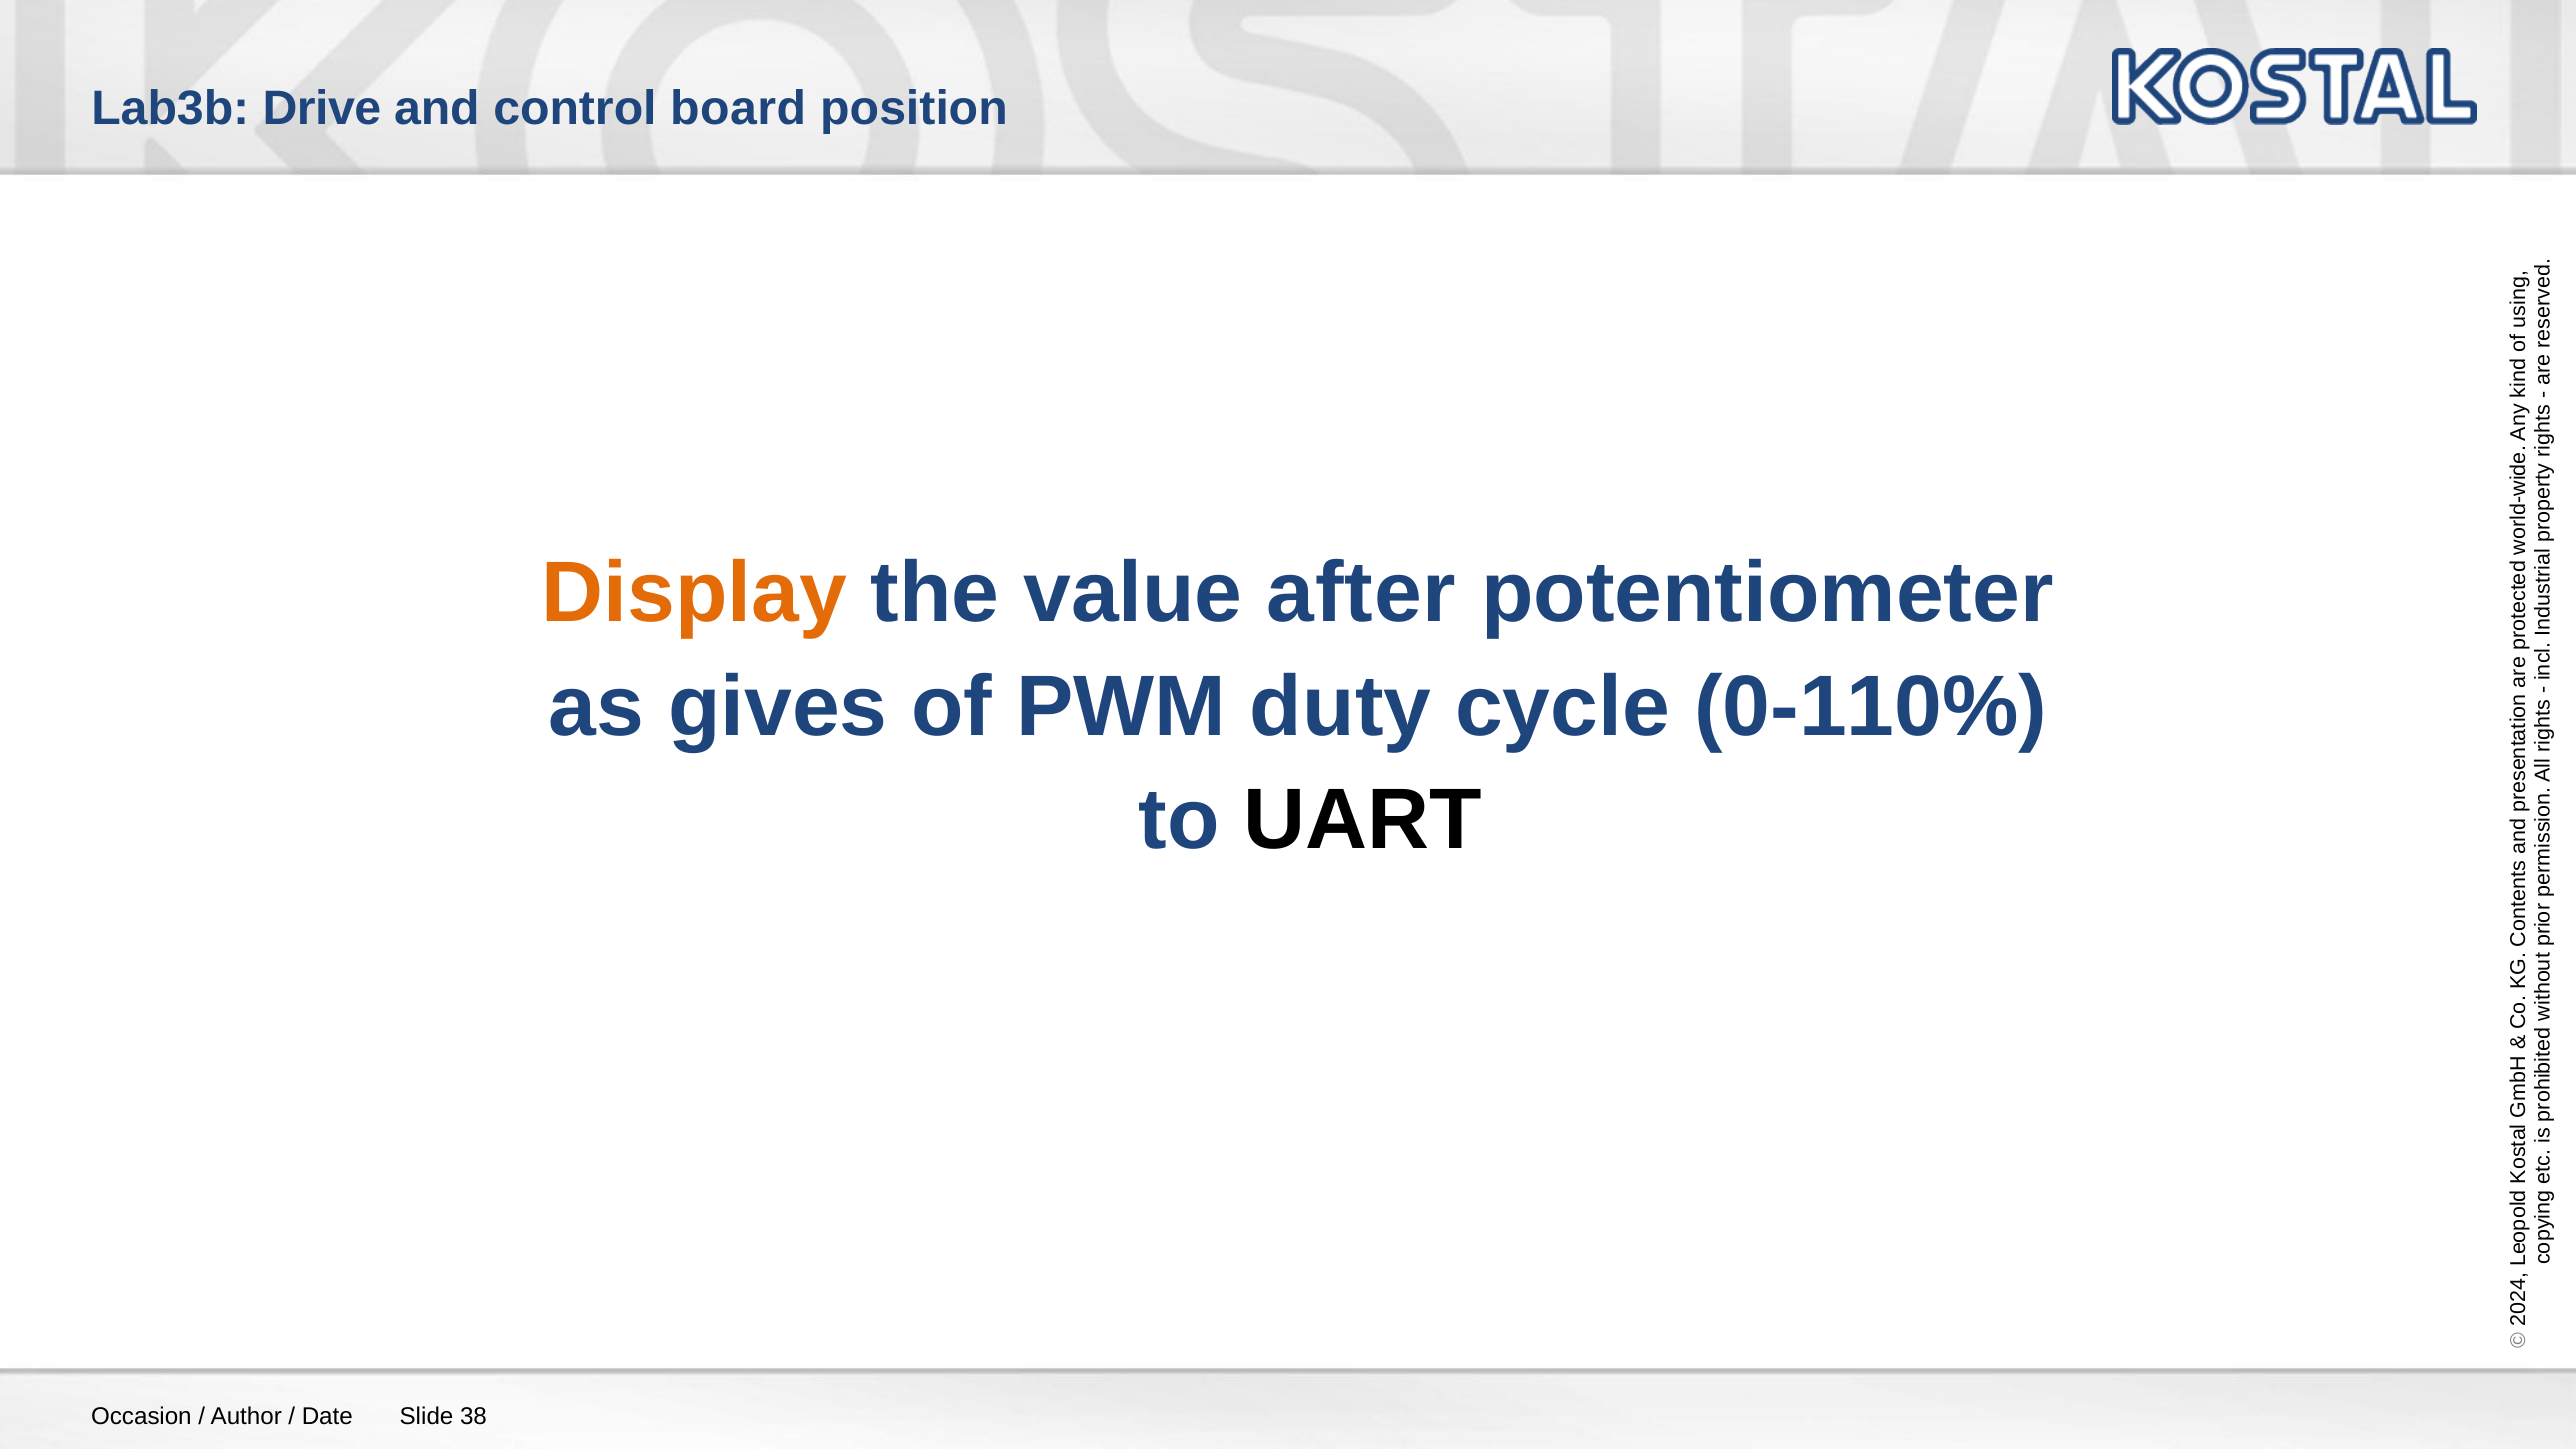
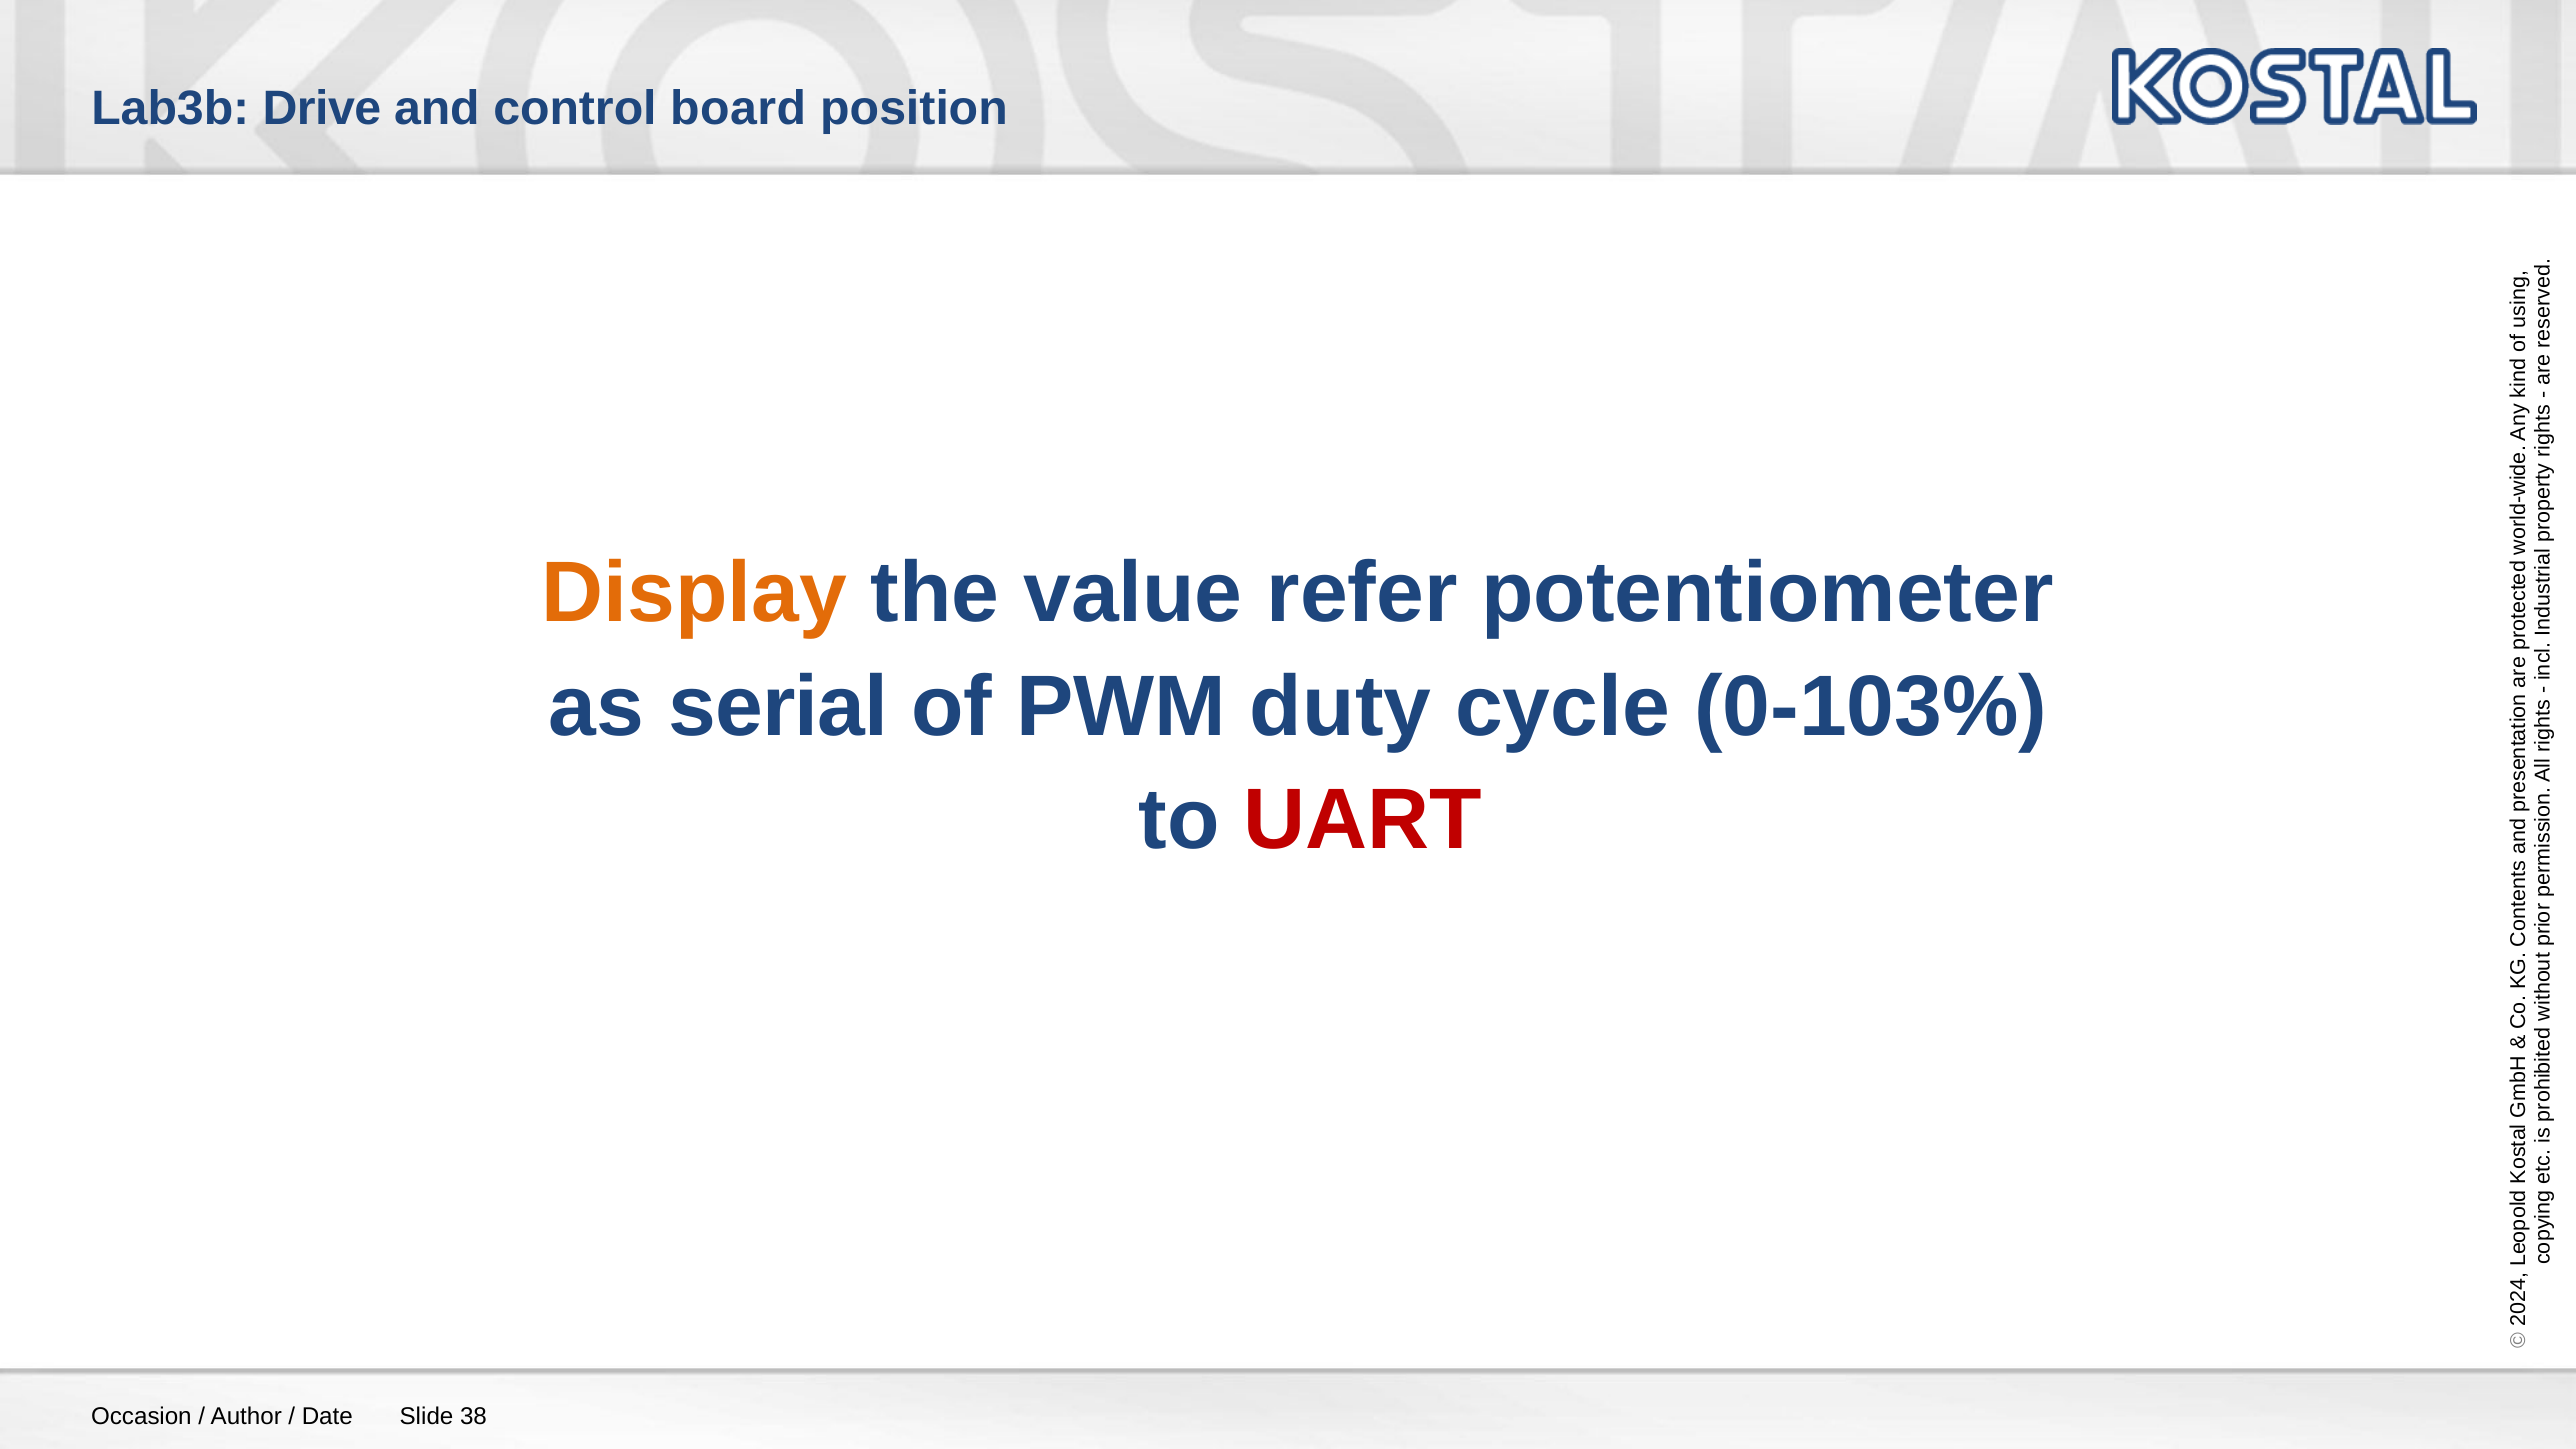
after: after -> refer
gives: gives -> serial
0-110%: 0-110% -> 0-103%
UART colour: black -> red
